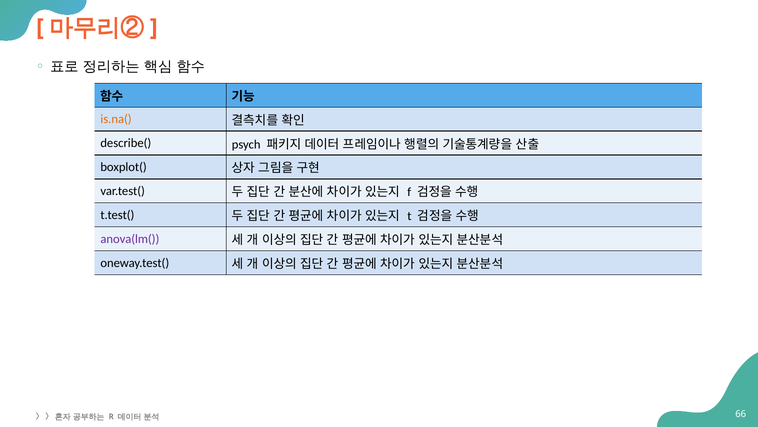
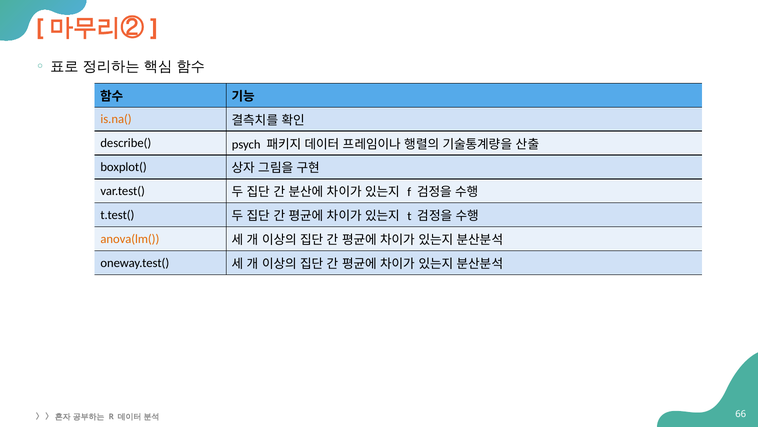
anova(lm( colour: purple -> orange
